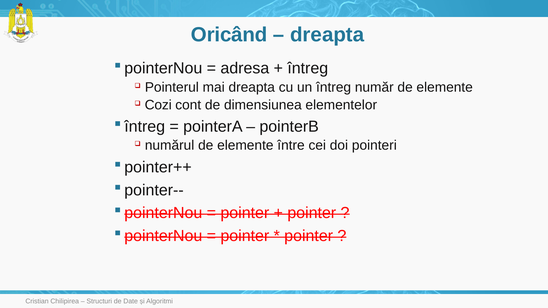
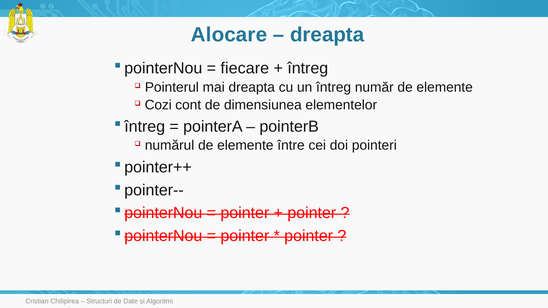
Oricând: Oricând -> Alocare
adresa: adresa -> fiecare
